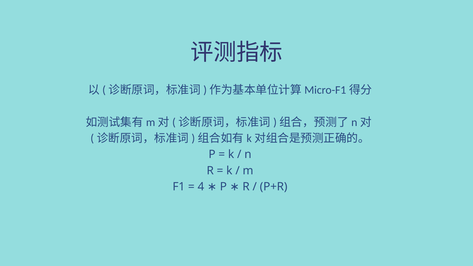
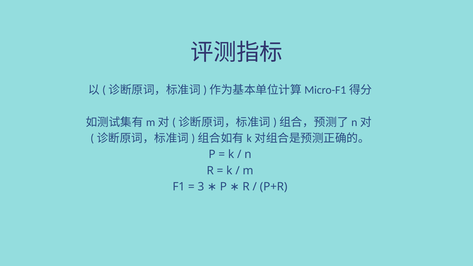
4: 4 -> 3
